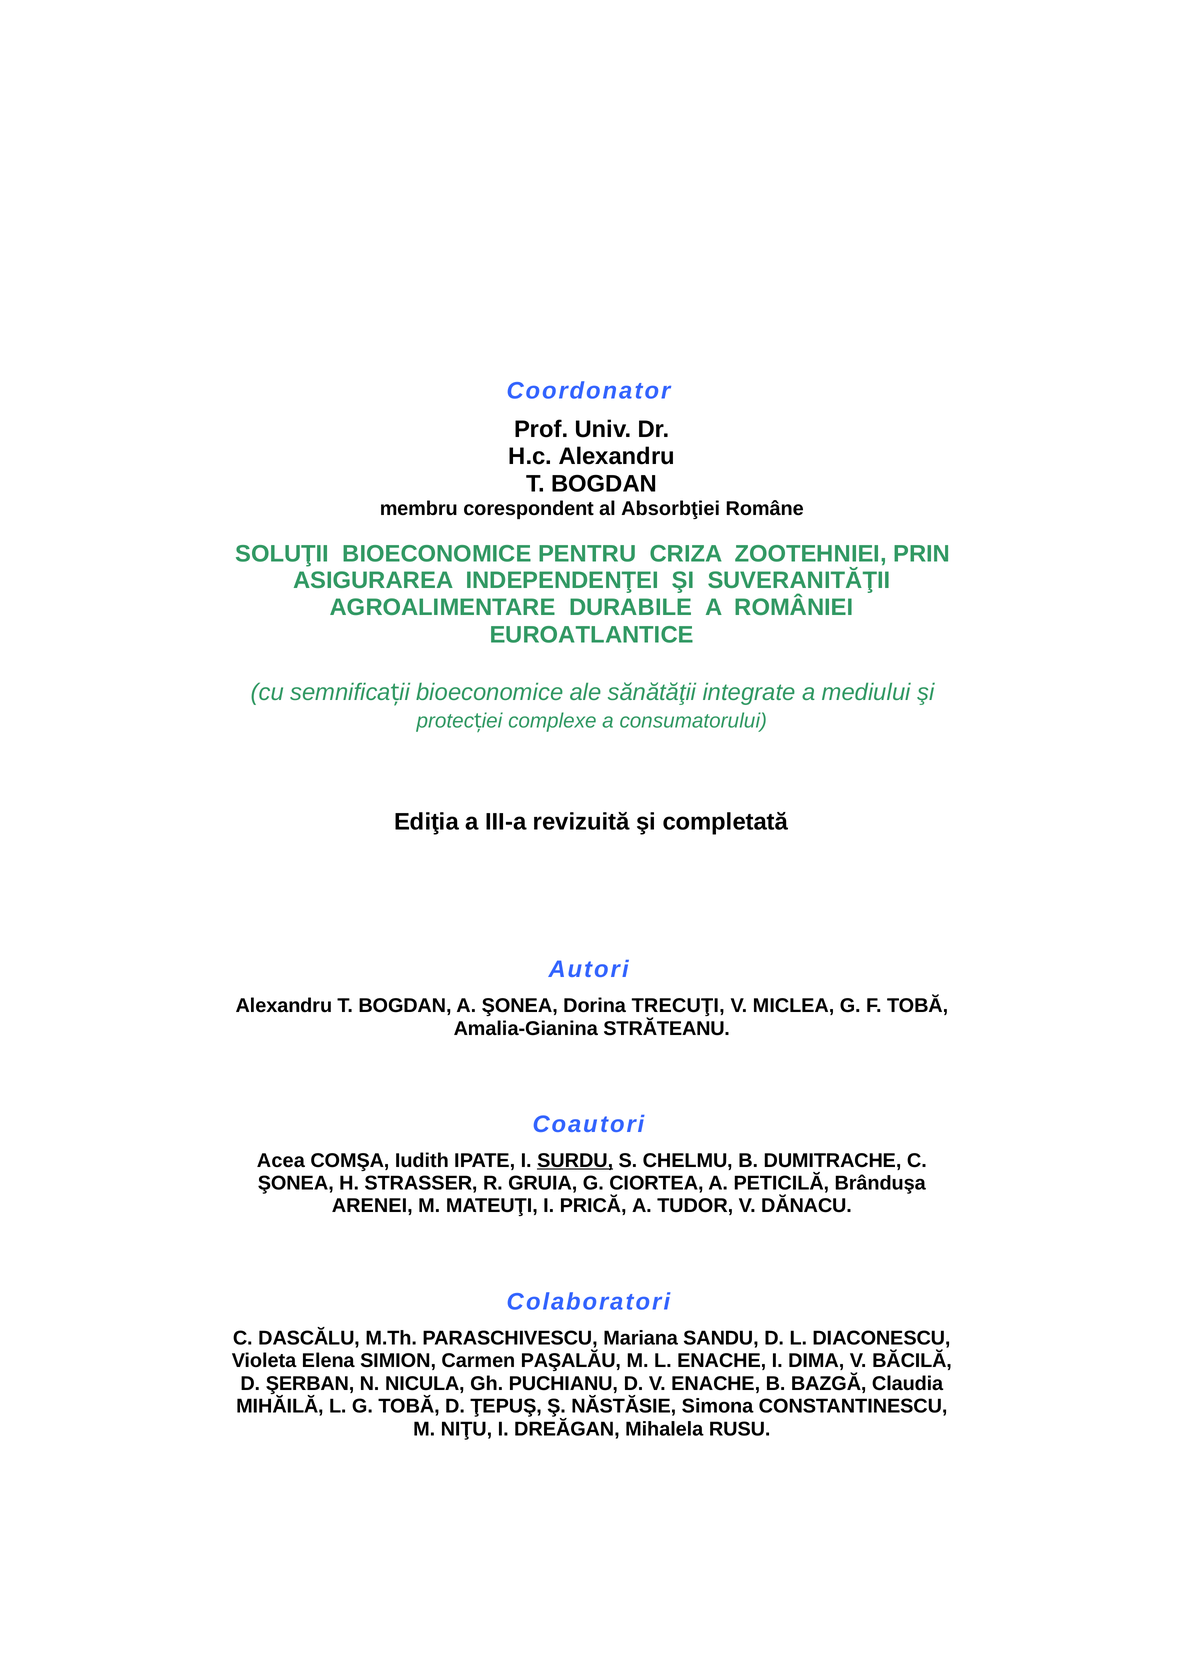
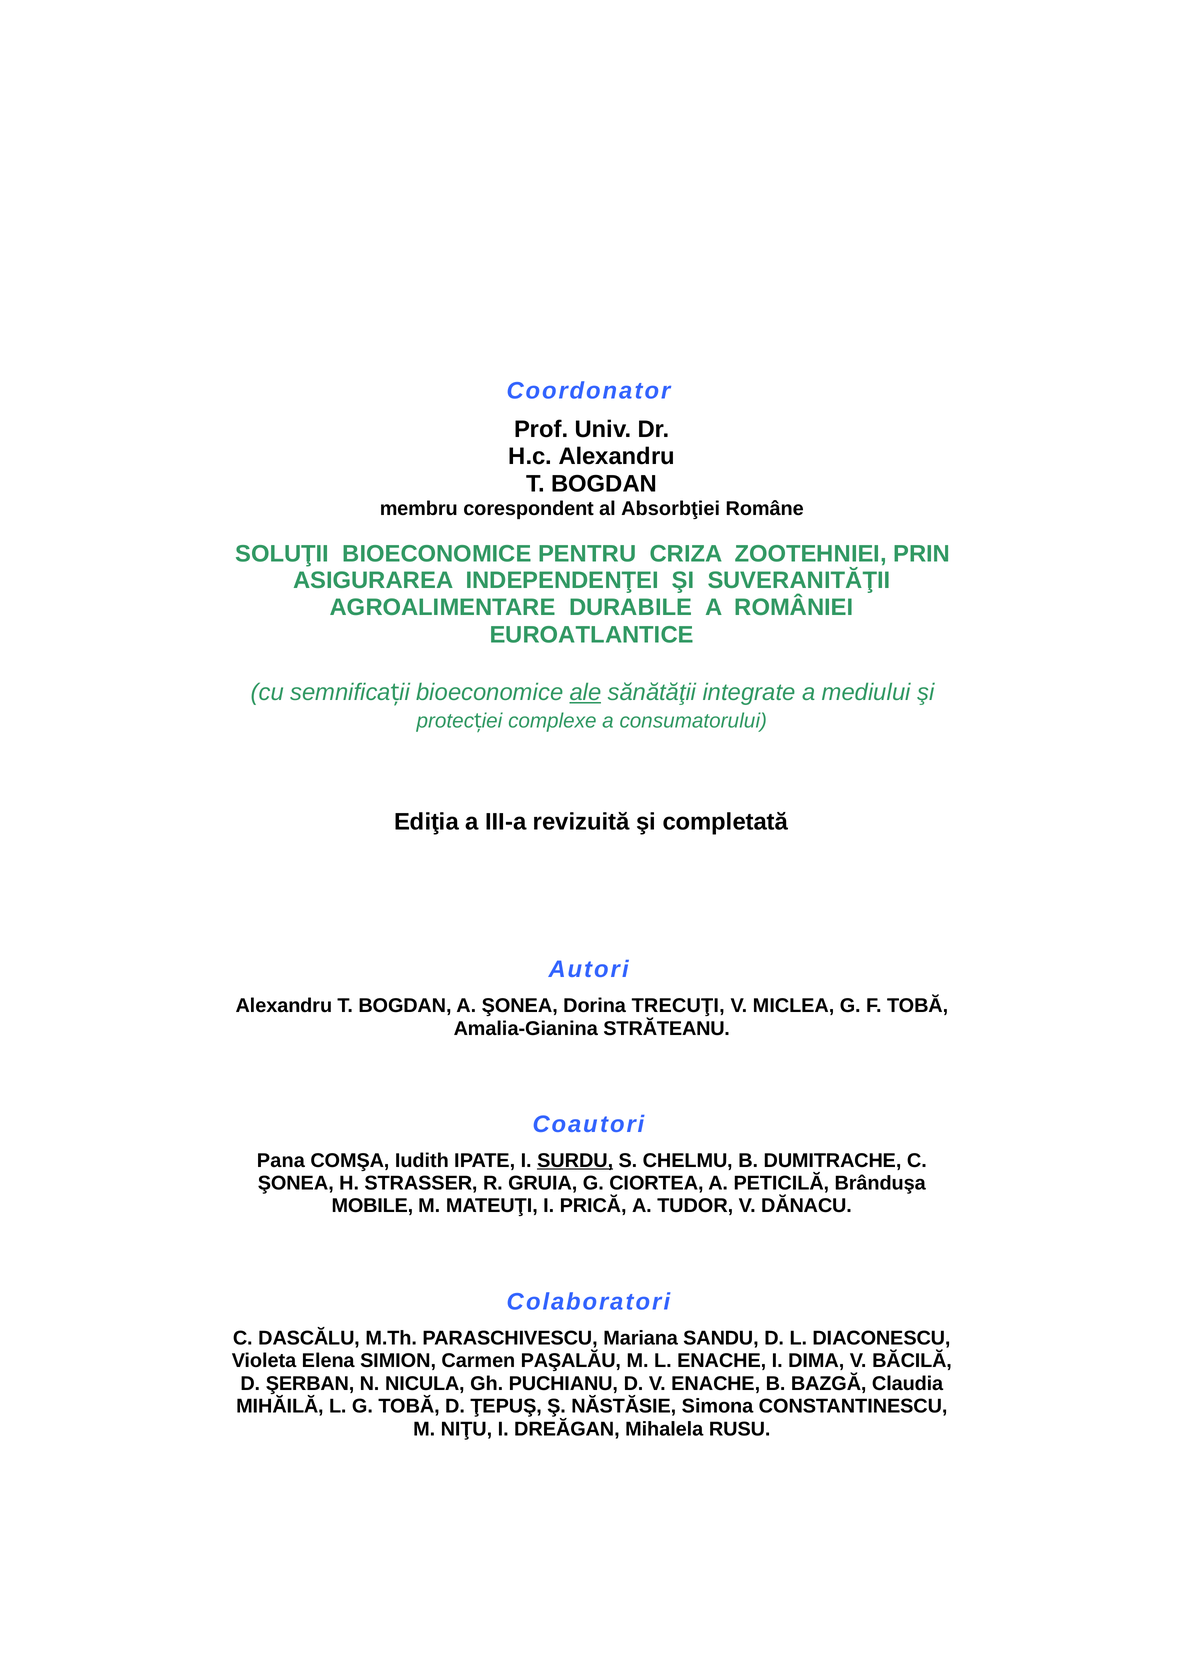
ale underline: none -> present
Acea: Acea -> Pana
ARENEI: ARENEI -> MOBILE
